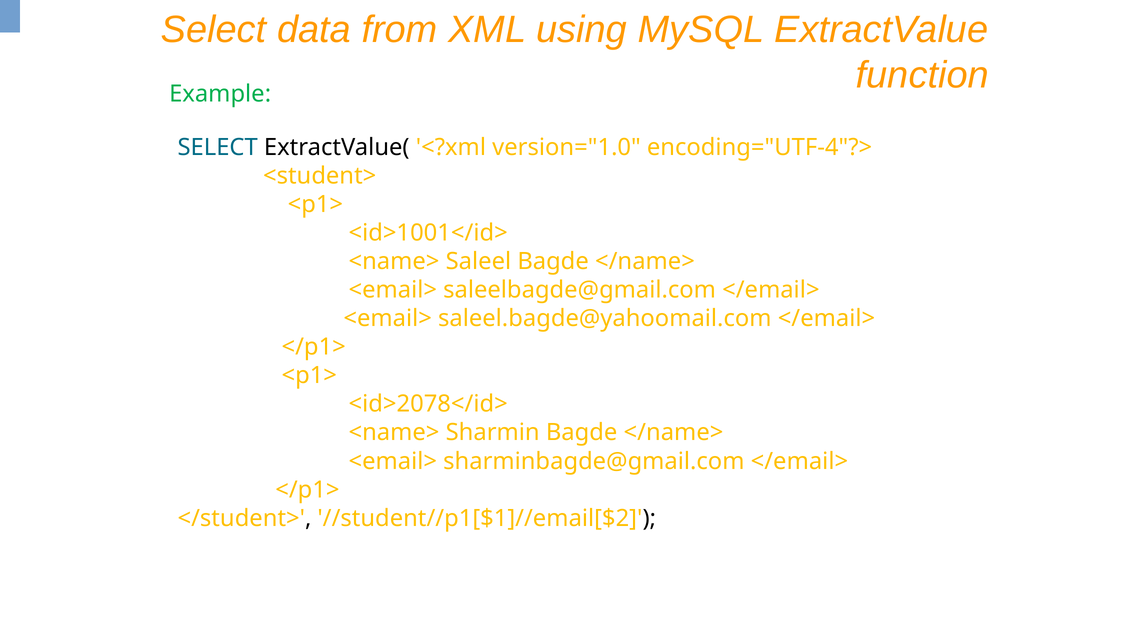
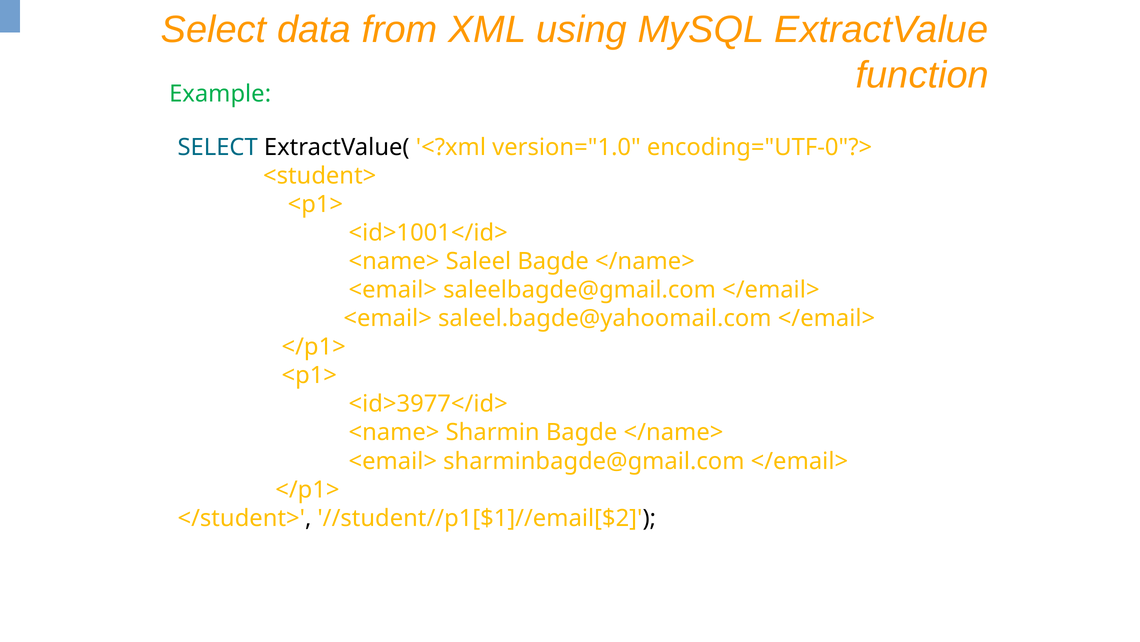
encoding="UTF-4"?>: encoding="UTF-4"?> -> encoding="UTF-0"?>
<id>2078</id>: <id>2078</id> -> <id>3977</id>
